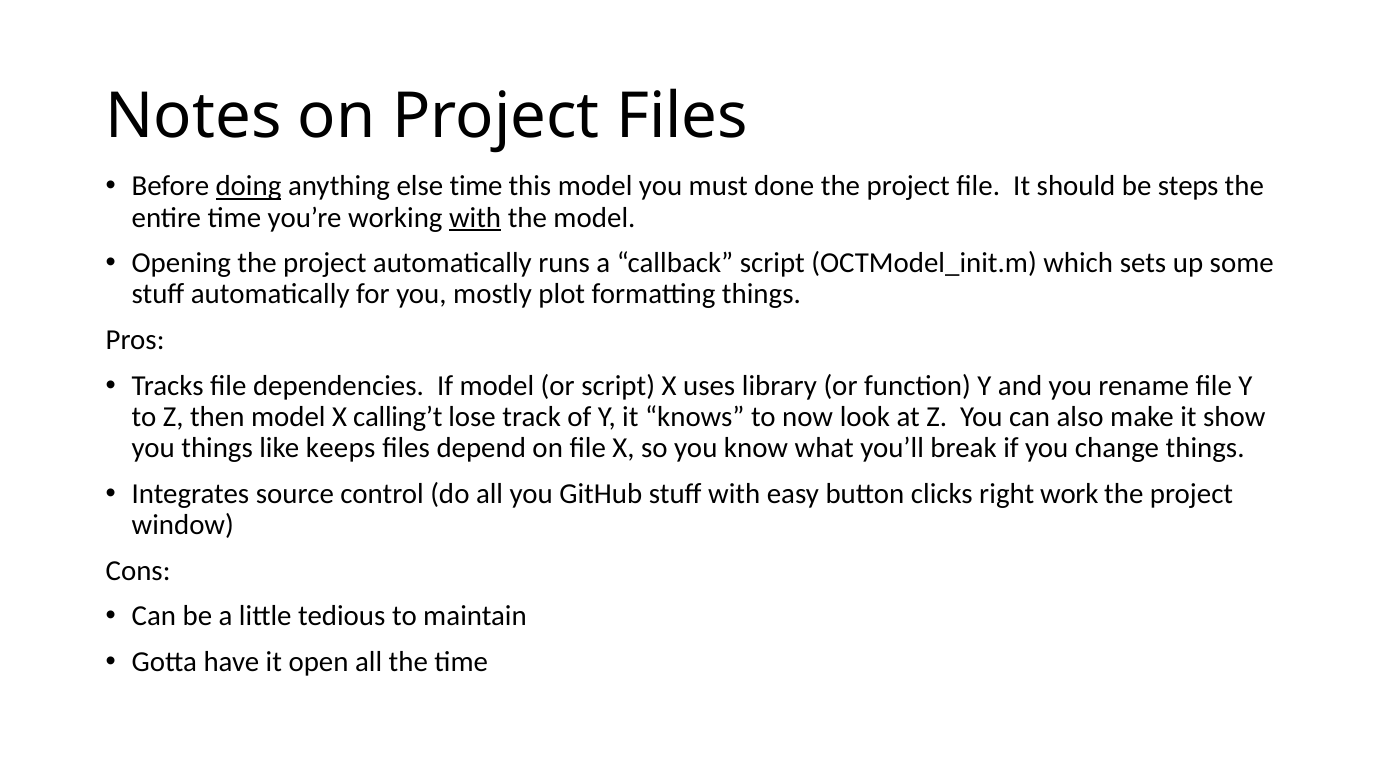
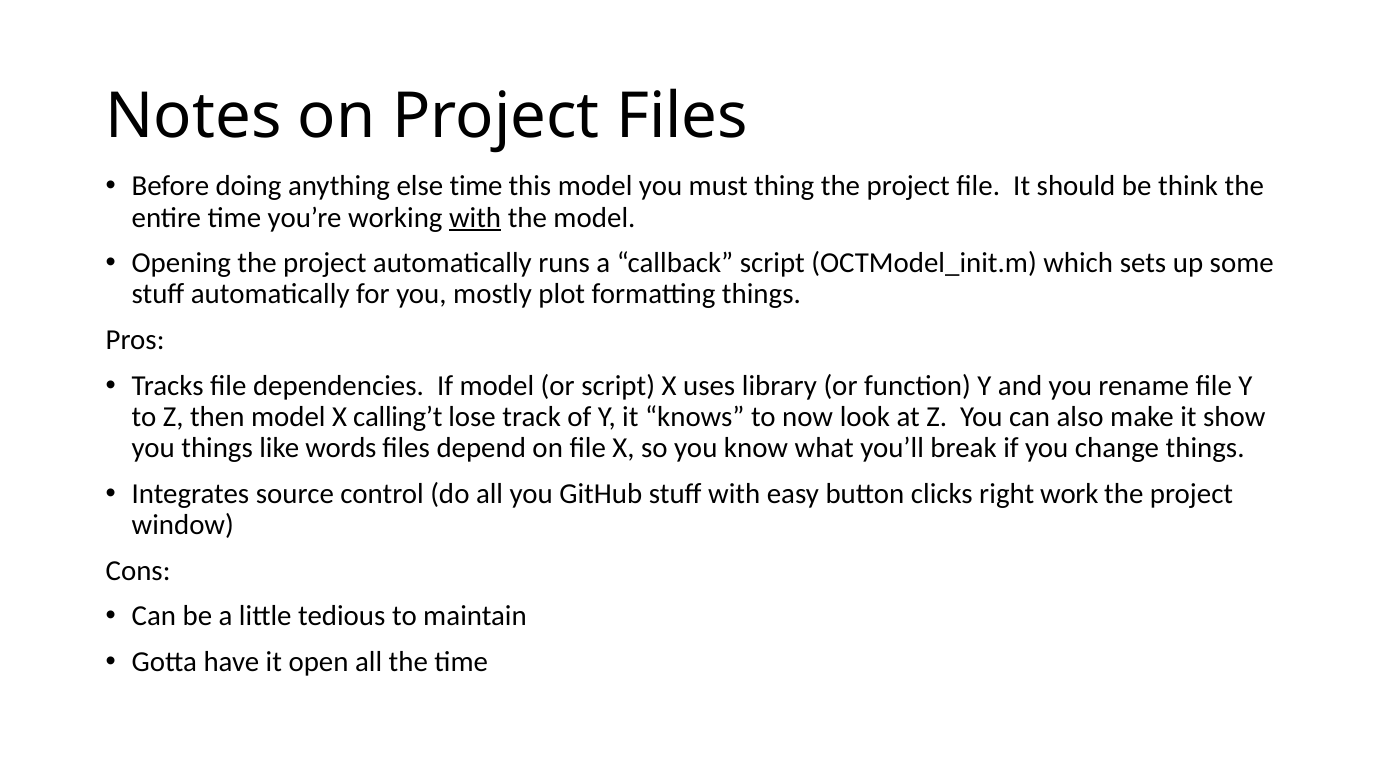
doing underline: present -> none
done: done -> thing
steps: steps -> think
keeps: keeps -> words
